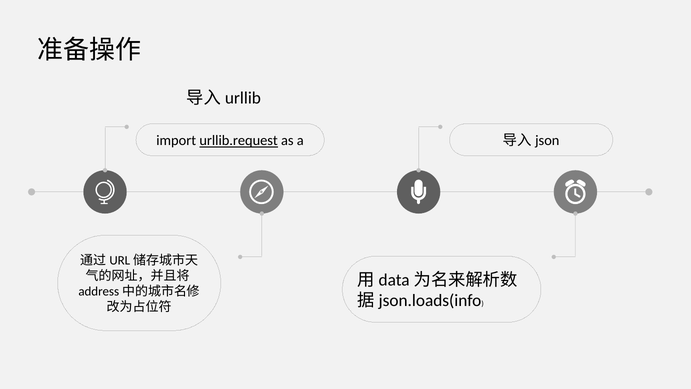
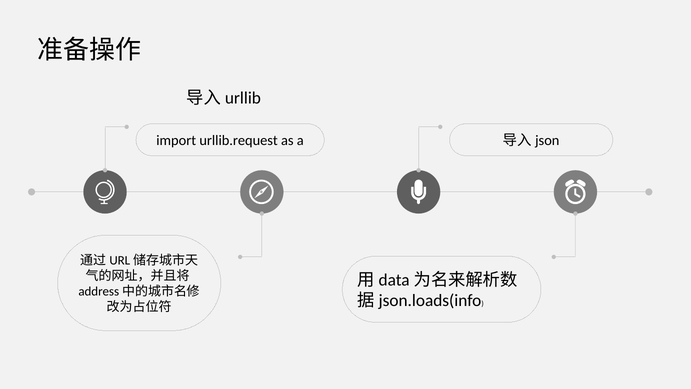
urllib.request underline: present -> none
